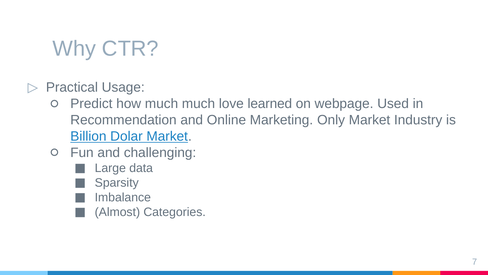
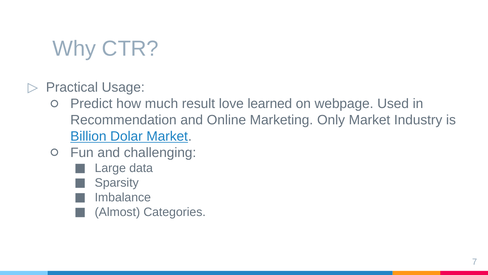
much much: much -> result
